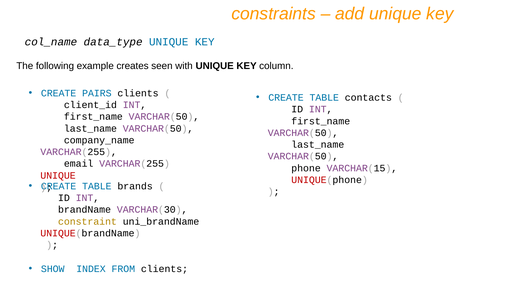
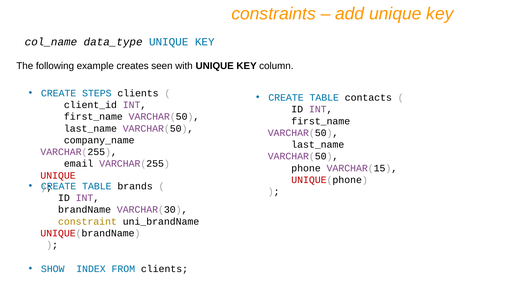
PAIRS: PAIRS -> STEPS
